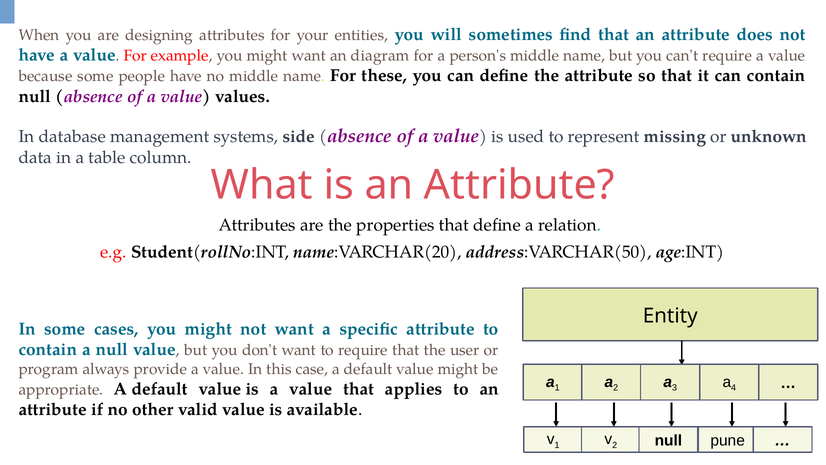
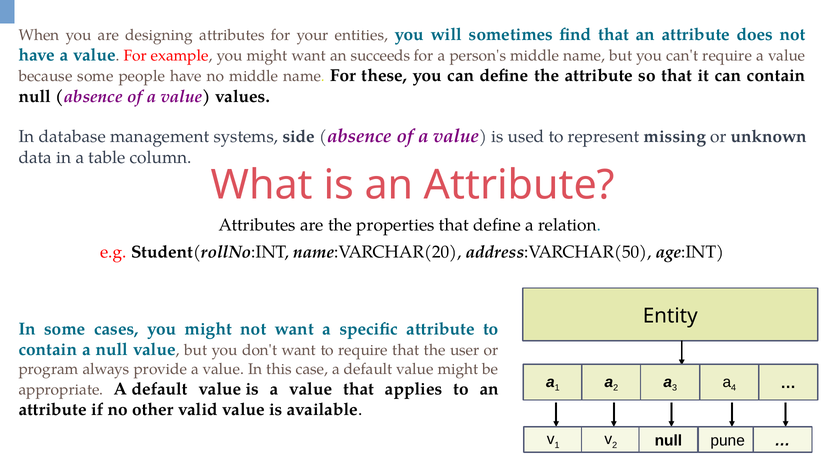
diagram: diagram -> succeeds
